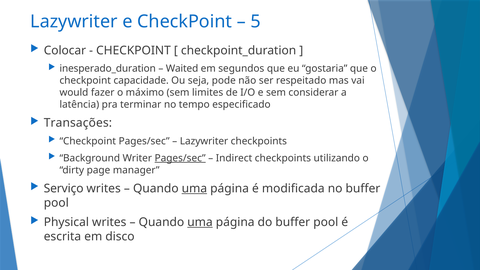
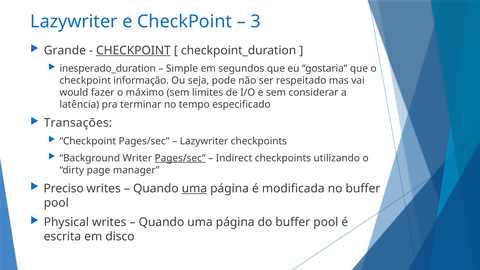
5: 5 -> 3
Colocar: Colocar -> Grande
CHECKPOINT at (133, 50) underline: none -> present
Waited: Waited -> Simple
capacidade: capacidade -> informação
Serviço: Serviço -> Preciso
uma at (200, 222) underline: present -> none
